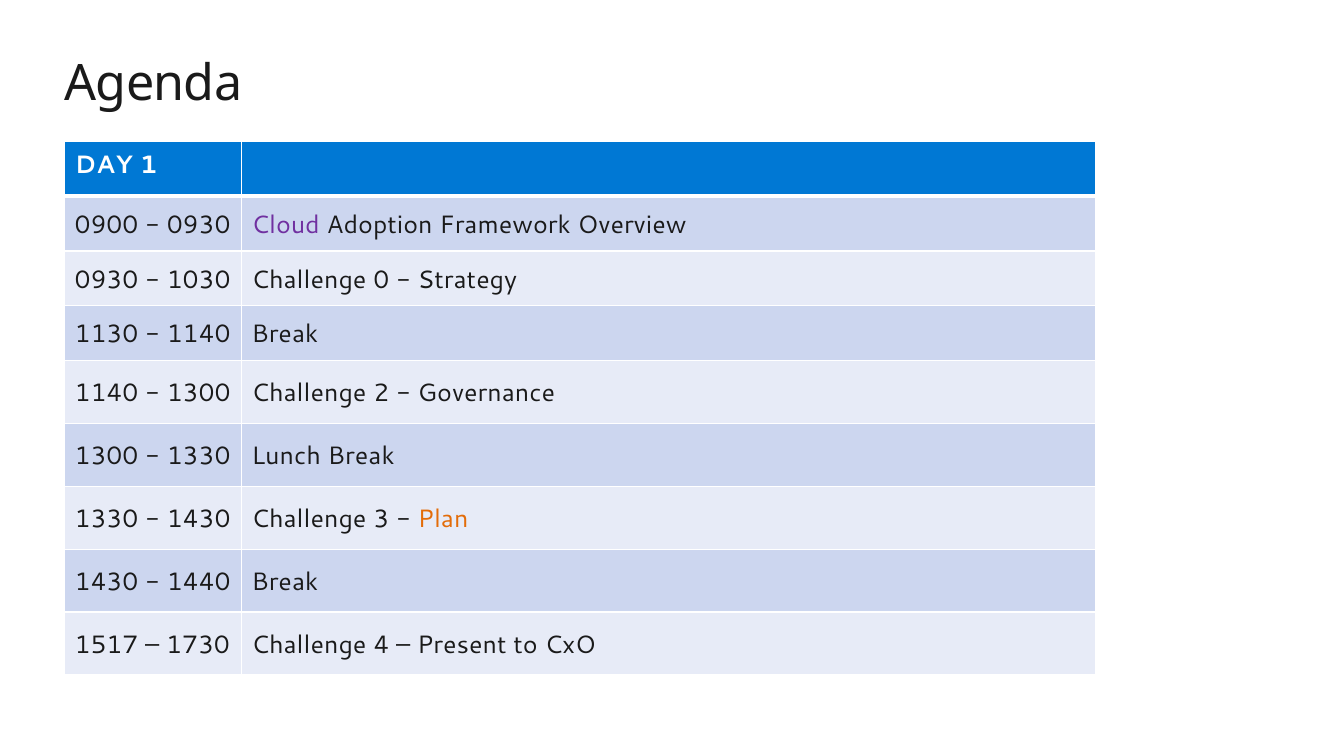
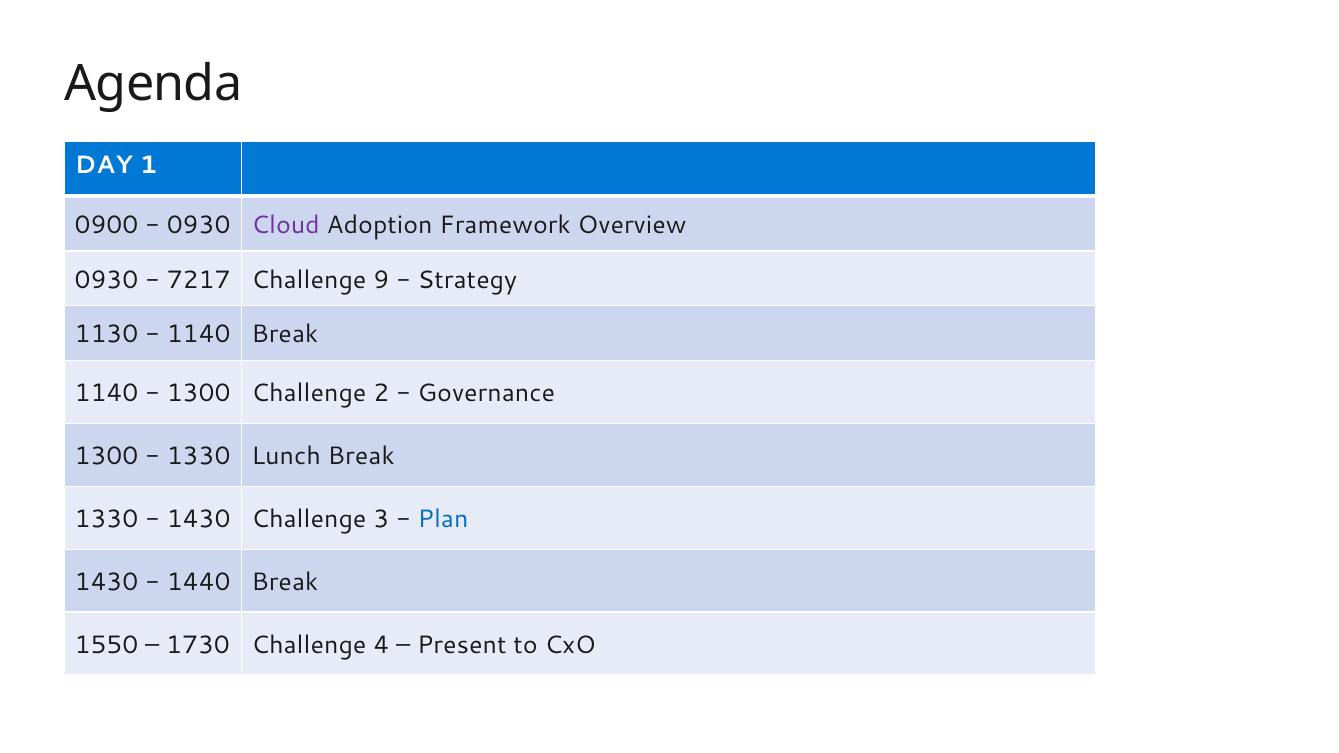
1030: 1030 -> 7217
0: 0 -> 9
Plan colour: orange -> blue
1517: 1517 -> 1550
